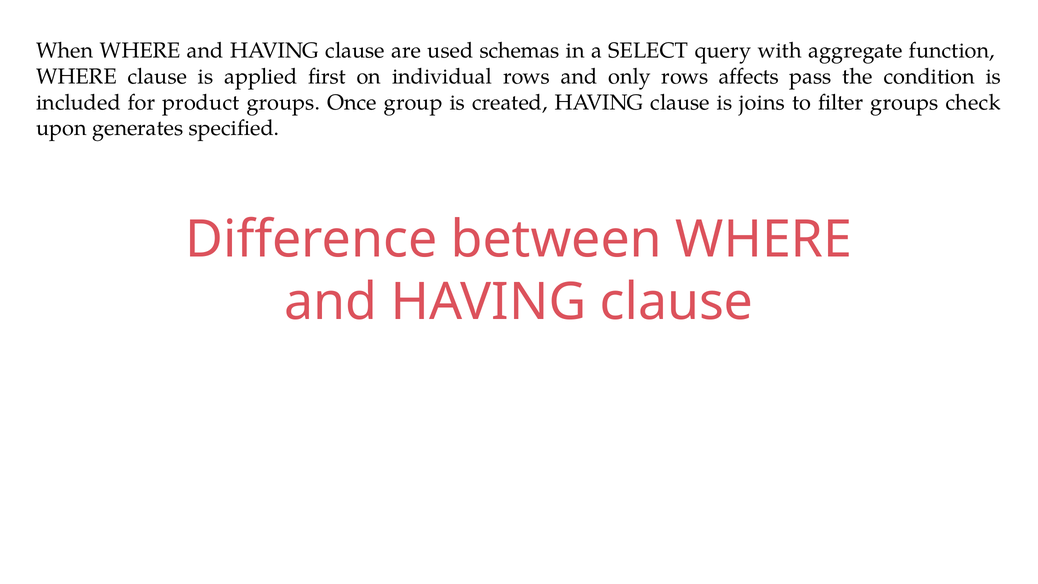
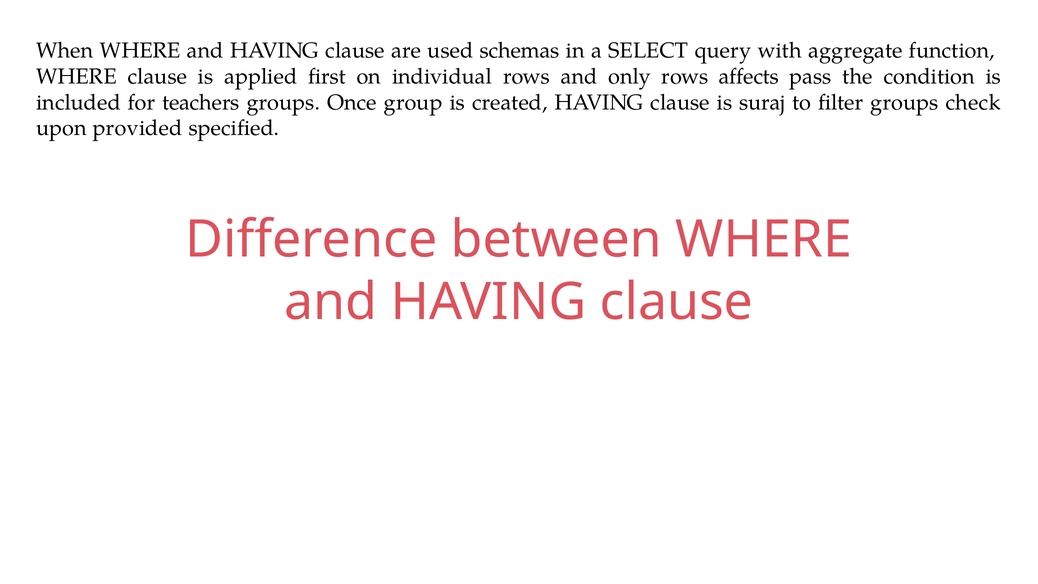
product: product -> teachers
joins: joins -> suraj
generates: generates -> provided
